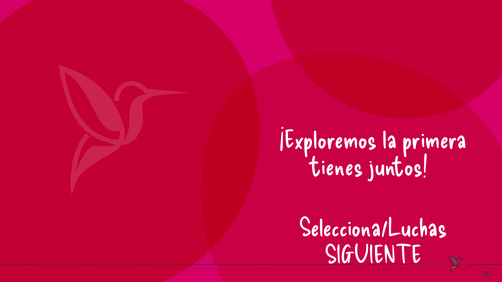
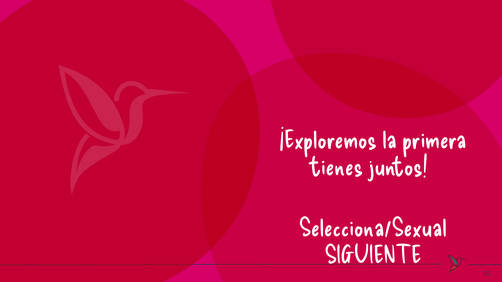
Selecciona/Luchas: Selecciona/Luchas -> Selecciona/Sexual
